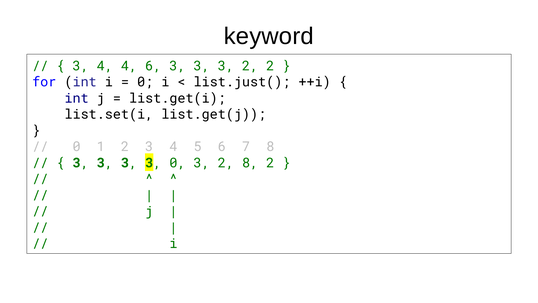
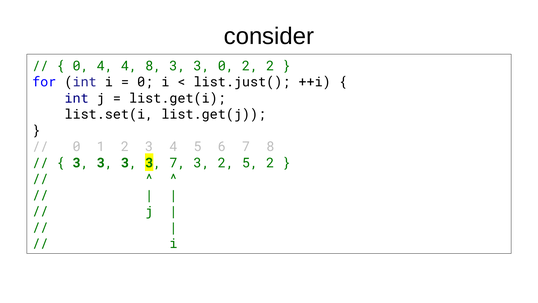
keyword: keyword -> consider
3 at (81, 66): 3 -> 0
4 6: 6 -> 8
3 at (226, 66): 3 -> 0
3 0: 0 -> 7
2 8: 8 -> 5
